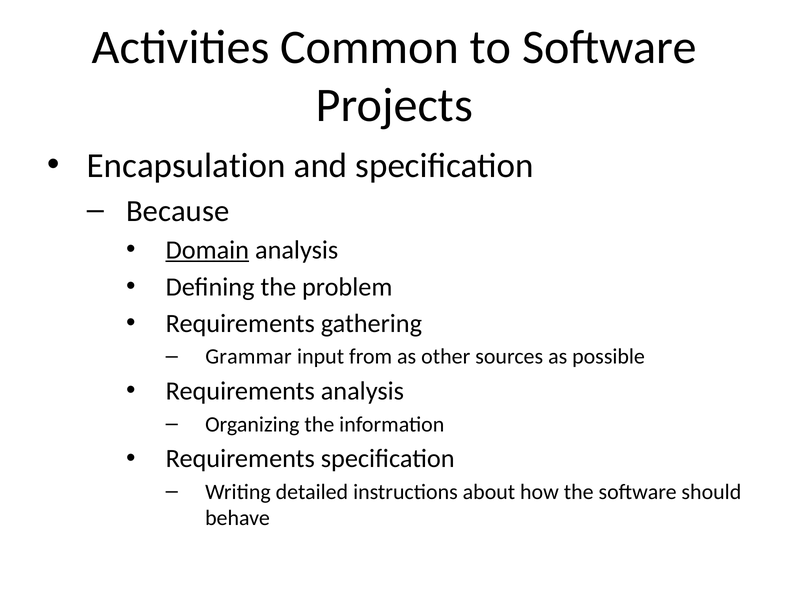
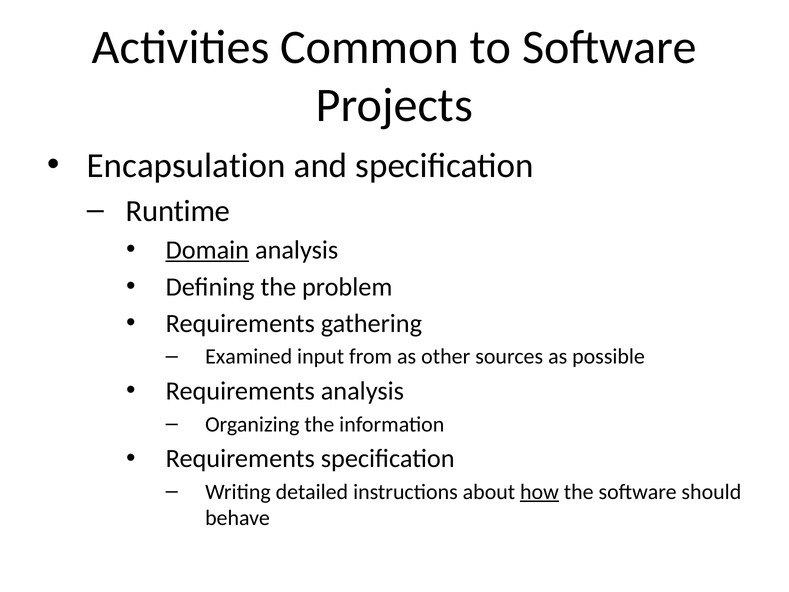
Because: Because -> Runtime
Grammar: Grammar -> Examined
how underline: none -> present
